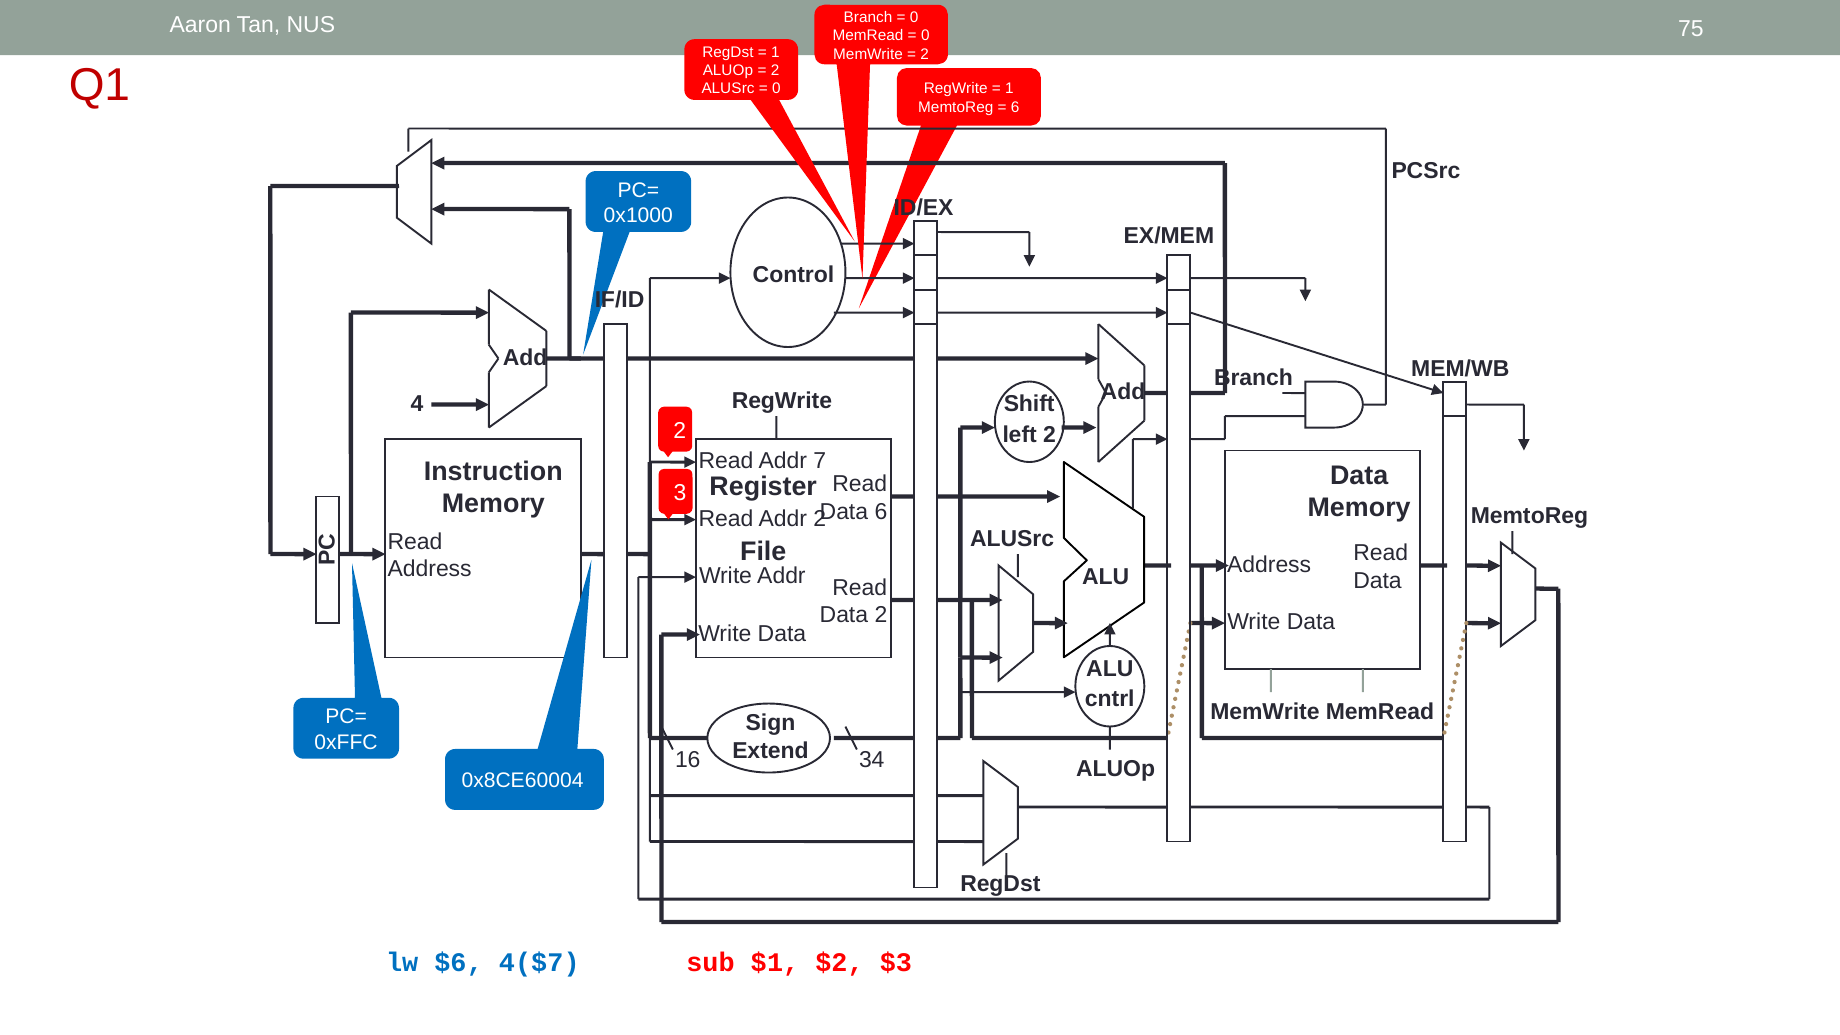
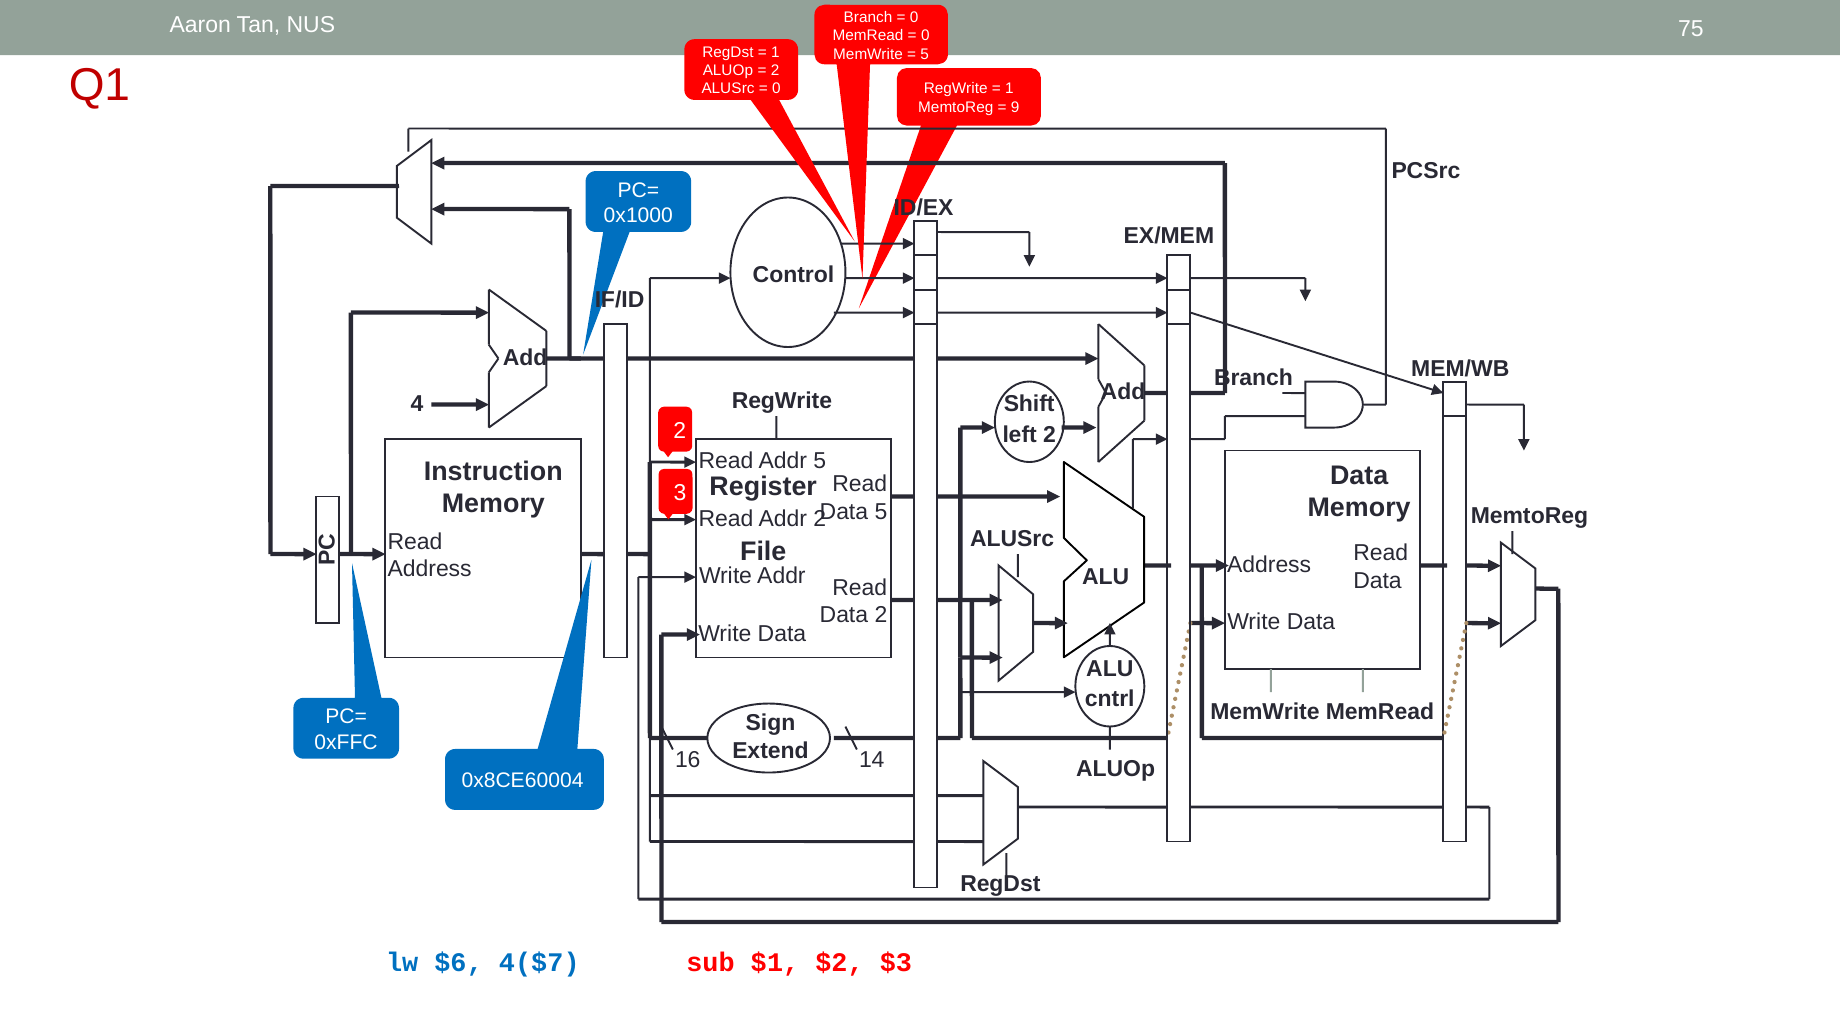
2 at (925, 54): 2 -> 5
6 at (1015, 107): 6 -> 9
Addr 7: 7 -> 5
6 at (881, 512): 6 -> 5
34: 34 -> 14
